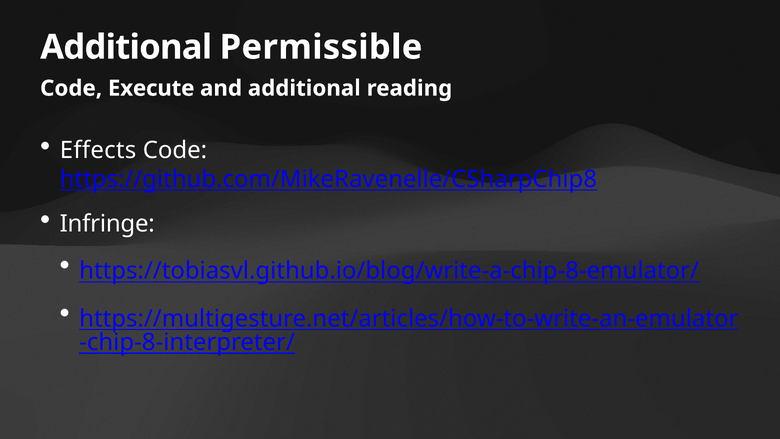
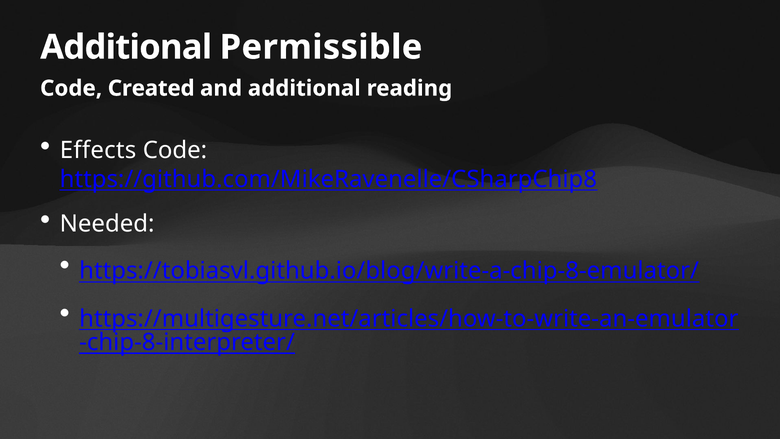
Execute: Execute -> Created
Infringe: Infringe -> Needed
